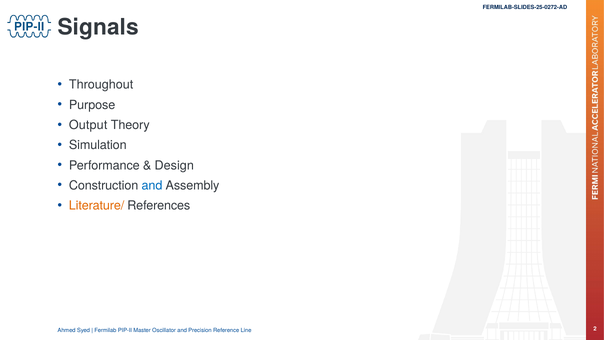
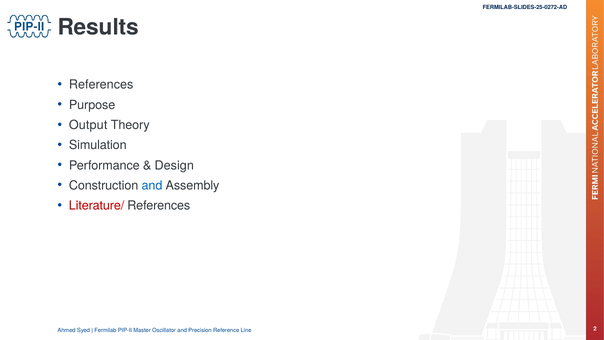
Signals: Signals -> Results
Throughout at (101, 85): Throughout -> References
Literature/ colour: orange -> red
